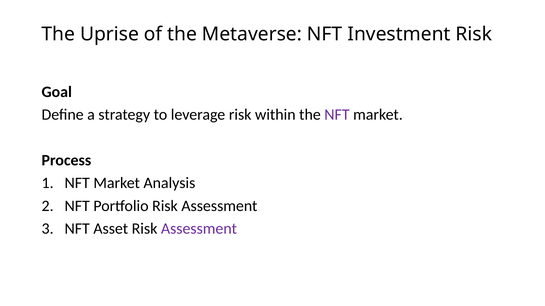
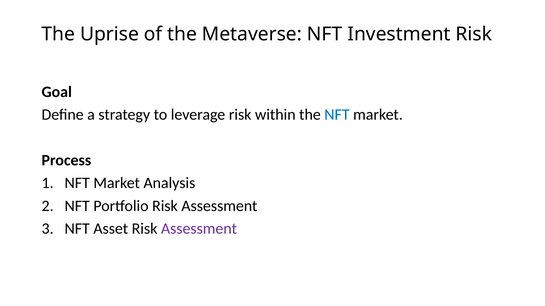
NFT at (337, 115) colour: purple -> blue
